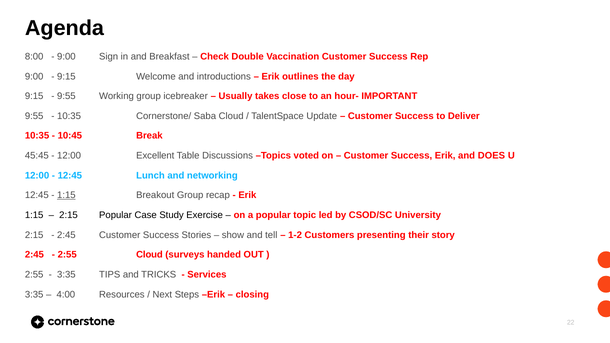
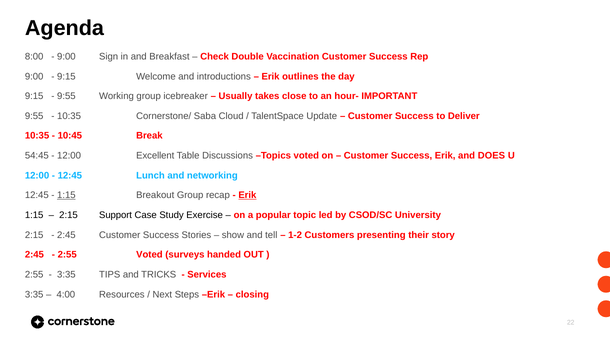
45:45: 45:45 -> 54:45
Erik at (247, 195) underline: none -> present
2:15 Popular: Popular -> Support
2:55 Cloud: Cloud -> Voted
